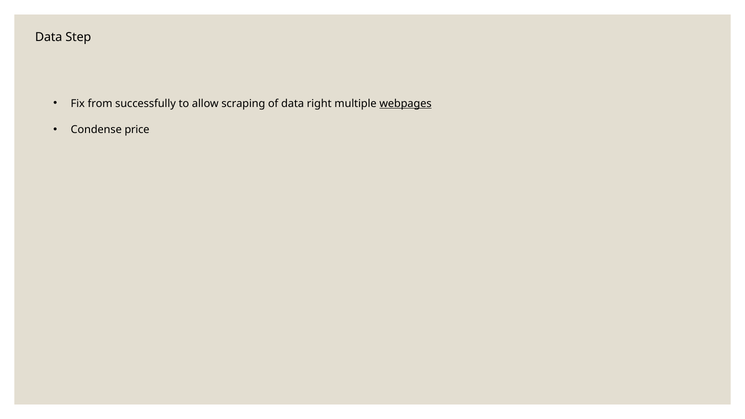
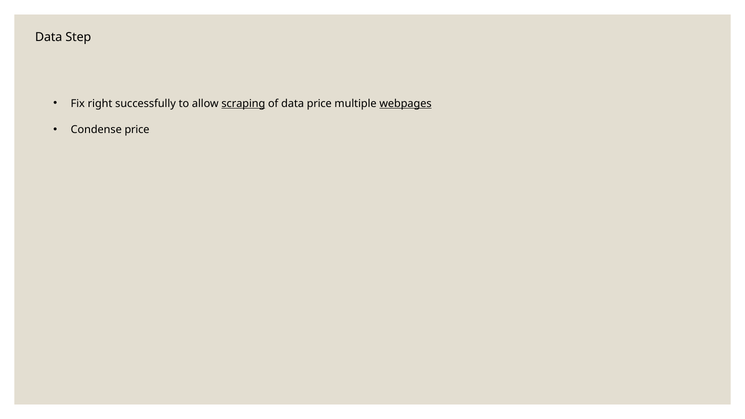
from: from -> right
scraping underline: none -> present
data right: right -> price
